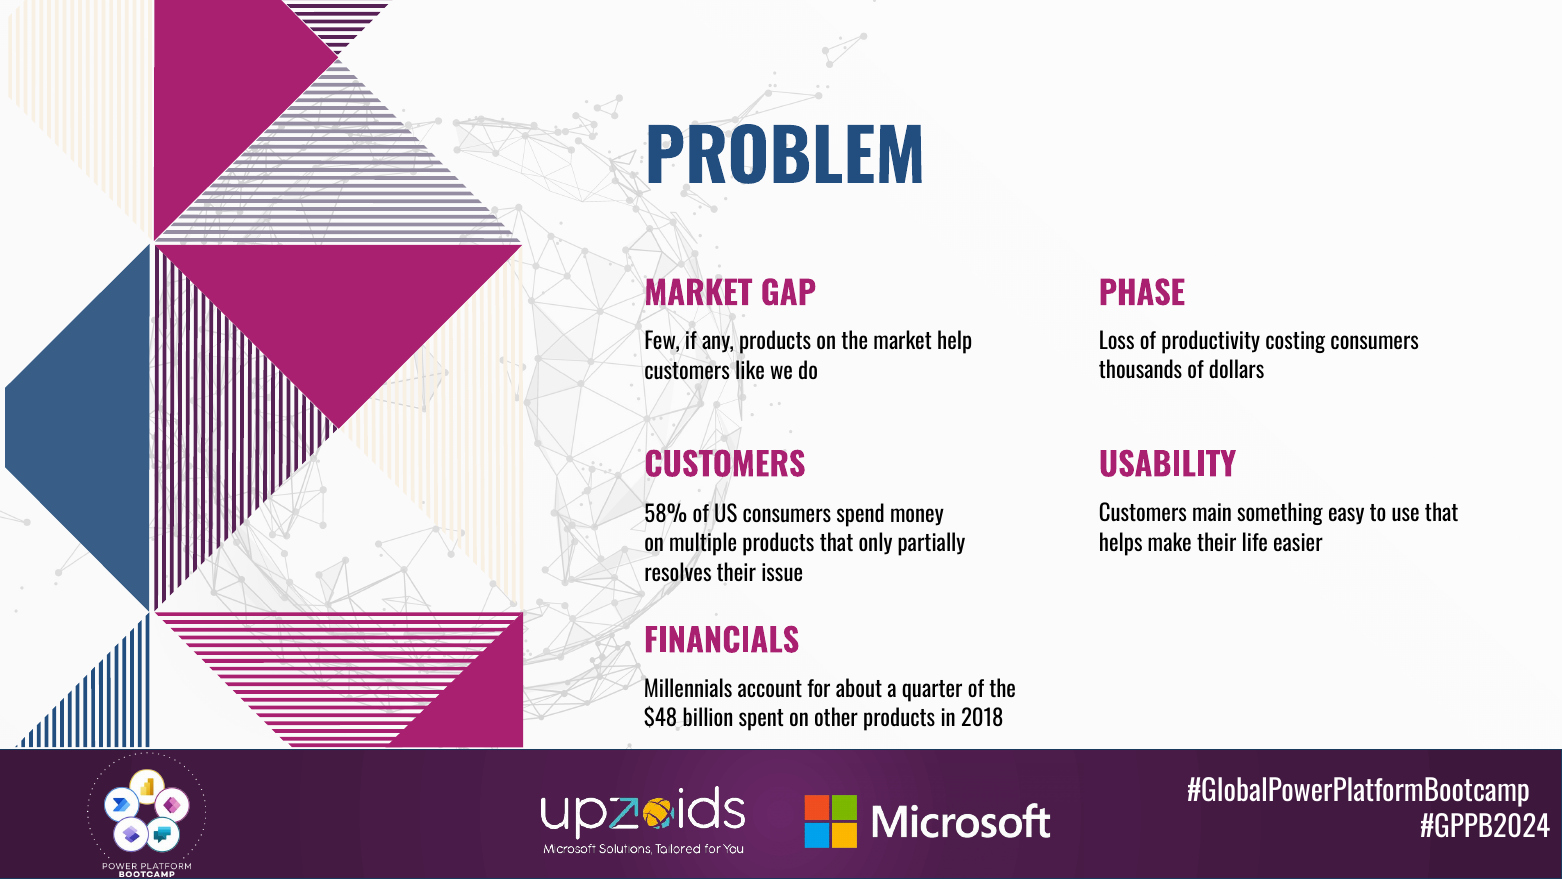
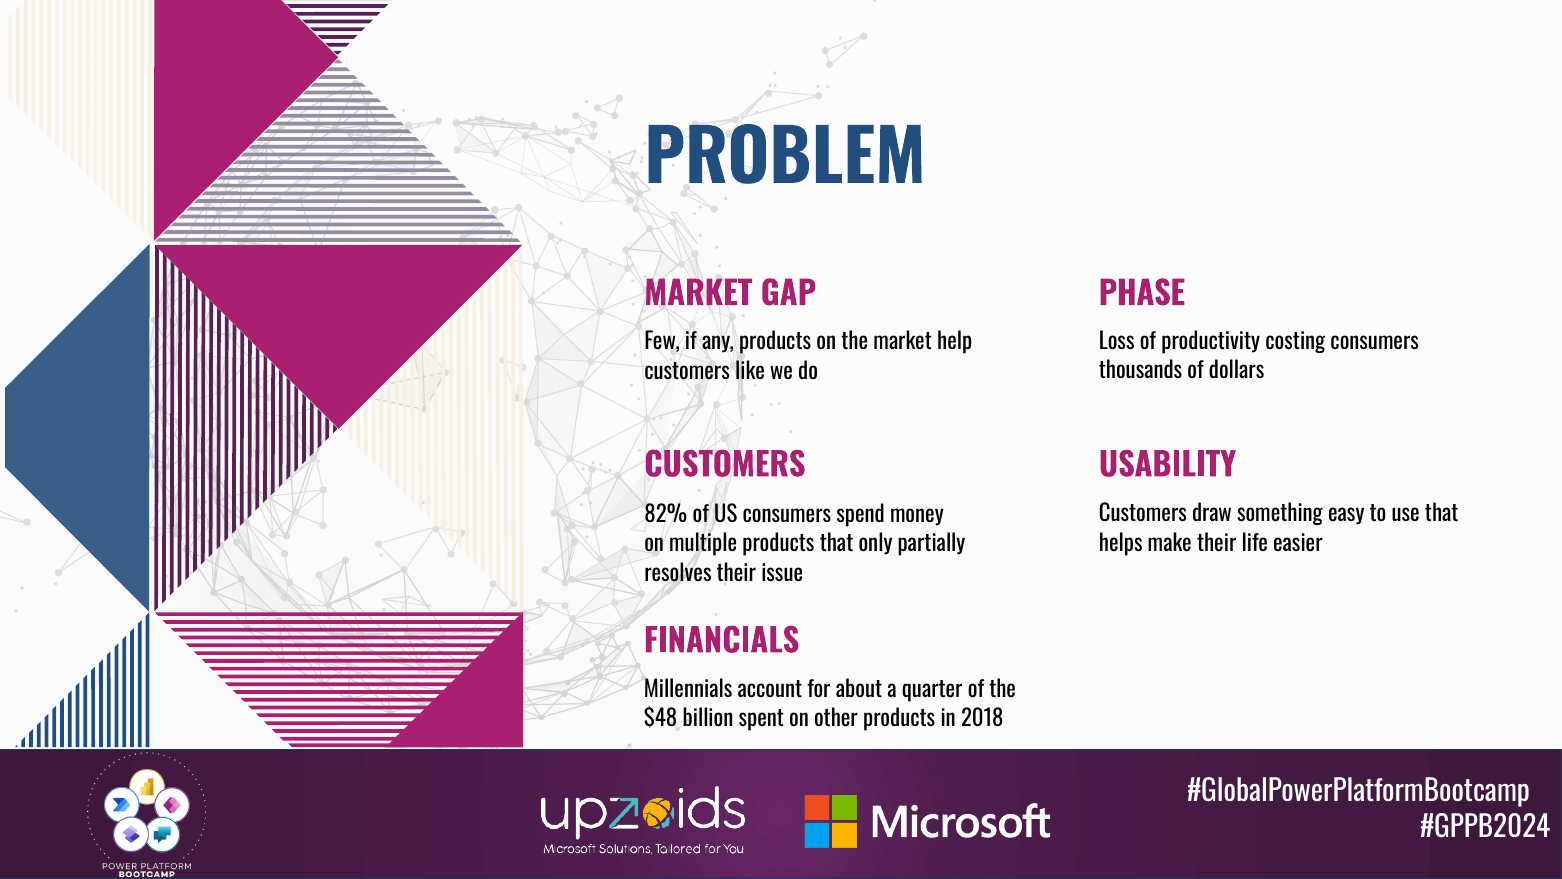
main: main -> draw
58%: 58% -> 82%
